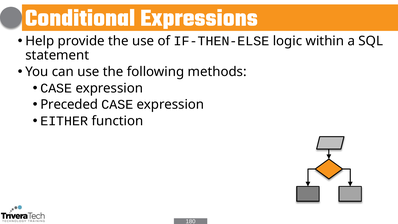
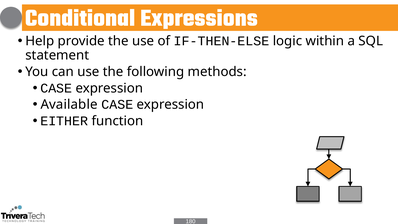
Preceded: Preceded -> Available
